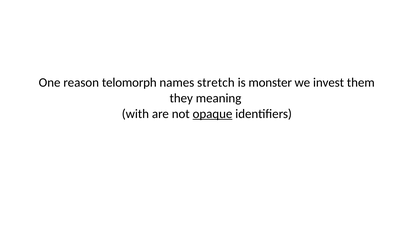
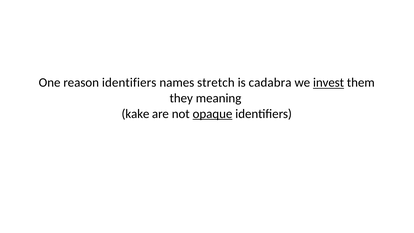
reason telomorph: telomorph -> identifiers
monster: monster -> cadabra
invest underline: none -> present
with: with -> kake
